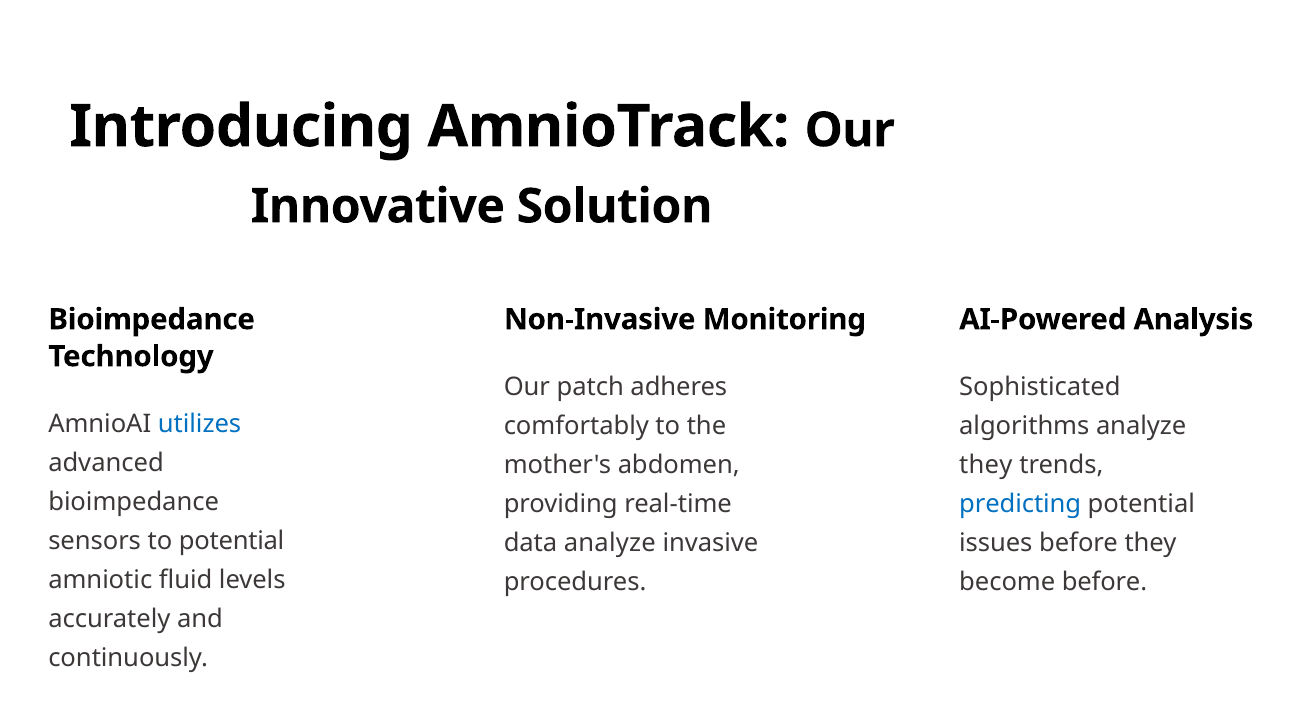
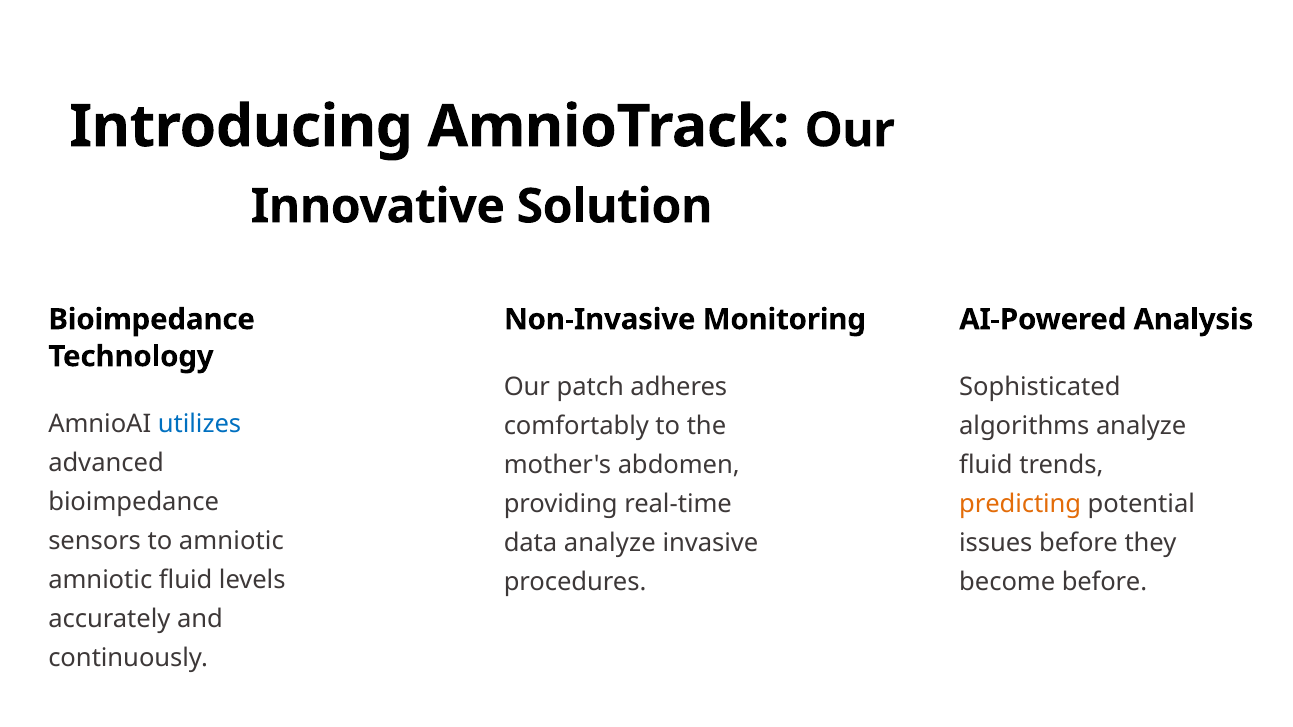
they at (986, 465): they -> fluid
predicting colour: blue -> orange
to potential: potential -> amniotic
